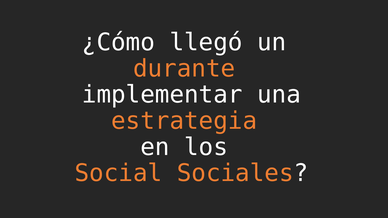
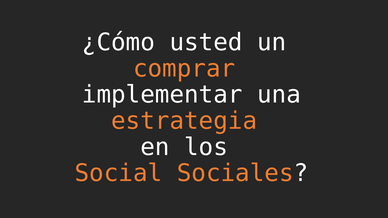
llegó: llegó -> usted
durante: durante -> comprar
